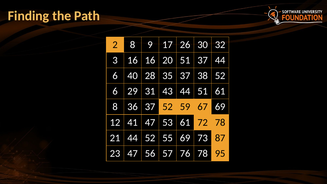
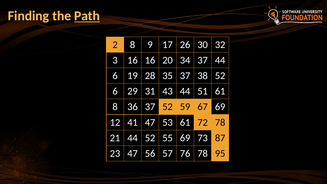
Path underline: none -> present
20 51: 51 -> 34
40: 40 -> 19
